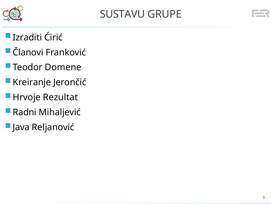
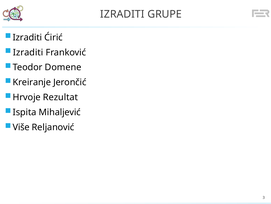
SUSTAVU at (122, 14): SUSTAVU -> IZRADITI
Članovi at (28, 52): Članovi -> Izraditi
Radni: Radni -> Ispita
Java: Java -> Više
